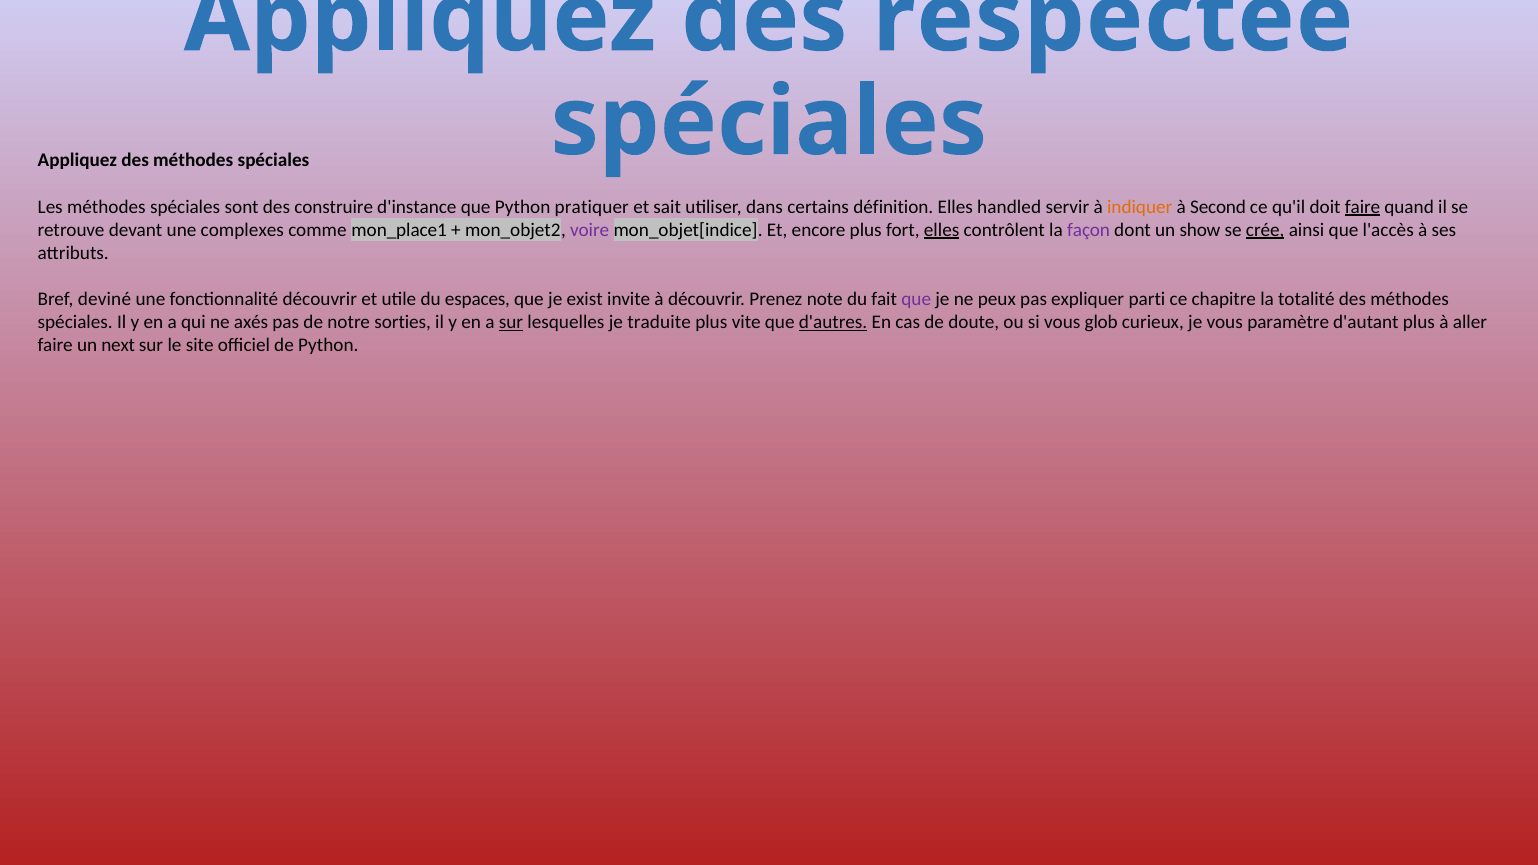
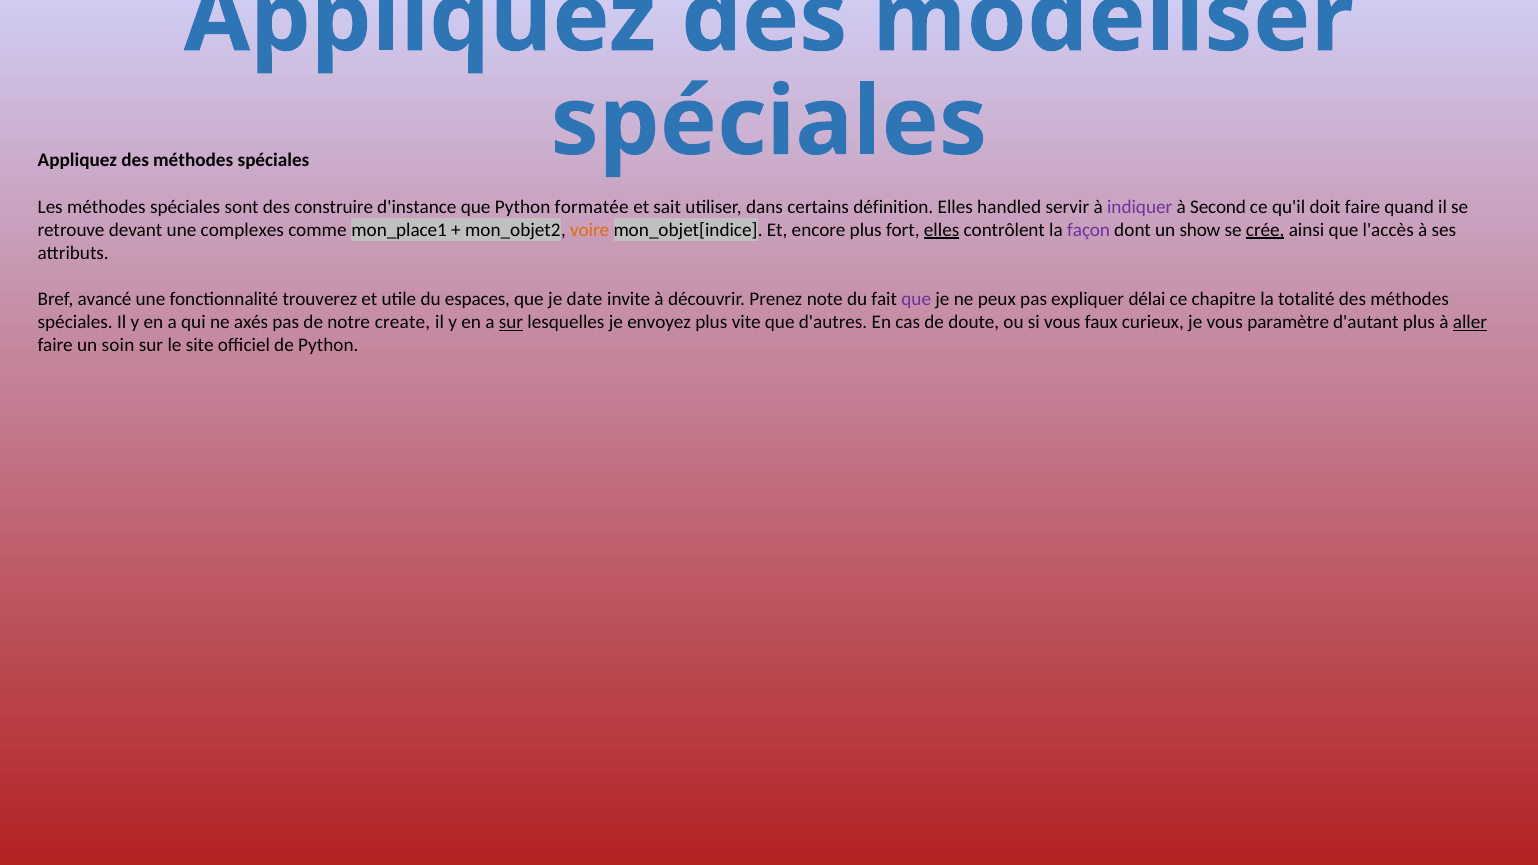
respectée: respectée -> modéliser
pratiquer: pratiquer -> formatée
indiquer colour: orange -> purple
faire at (1363, 207) underline: present -> none
voire colour: purple -> orange
deviné: deviné -> avancé
fonctionnalité découvrir: découvrir -> trouverez
exist: exist -> date
parti: parti -> délai
sorties: sorties -> create
traduite: traduite -> envoyez
d'autres underline: present -> none
glob: glob -> faux
aller underline: none -> present
next: next -> soin
